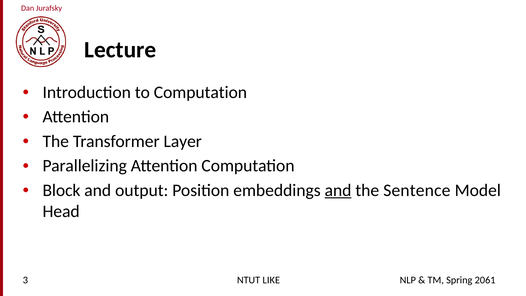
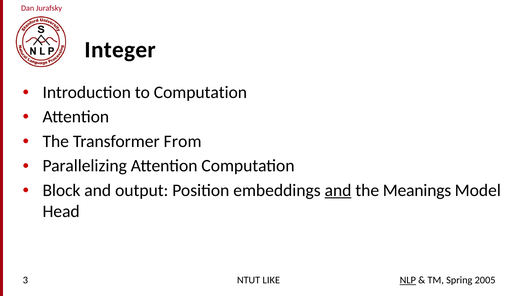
Lecture: Lecture -> Integer
Layer: Layer -> From
Sentence: Sentence -> Meanings
NLP underline: none -> present
2061: 2061 -> 2005
